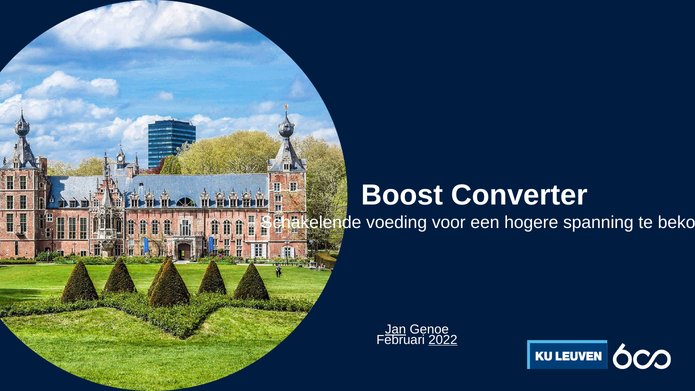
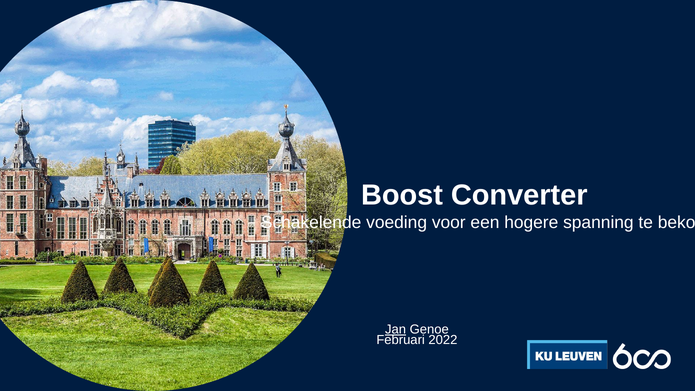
2022 underline: present -> none
